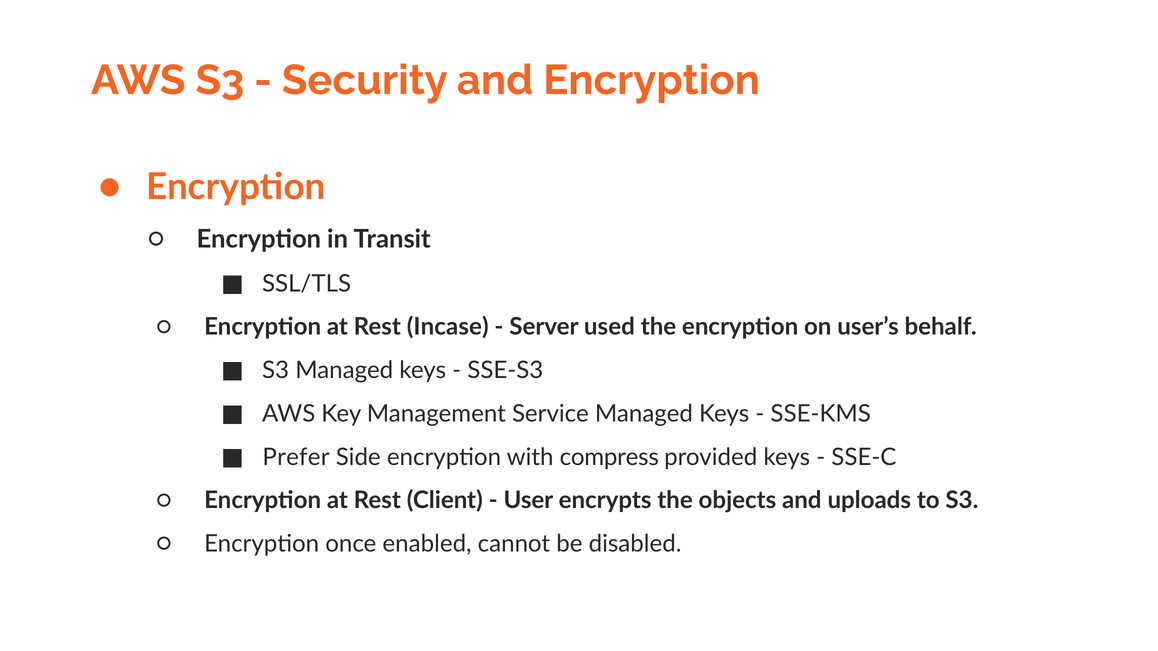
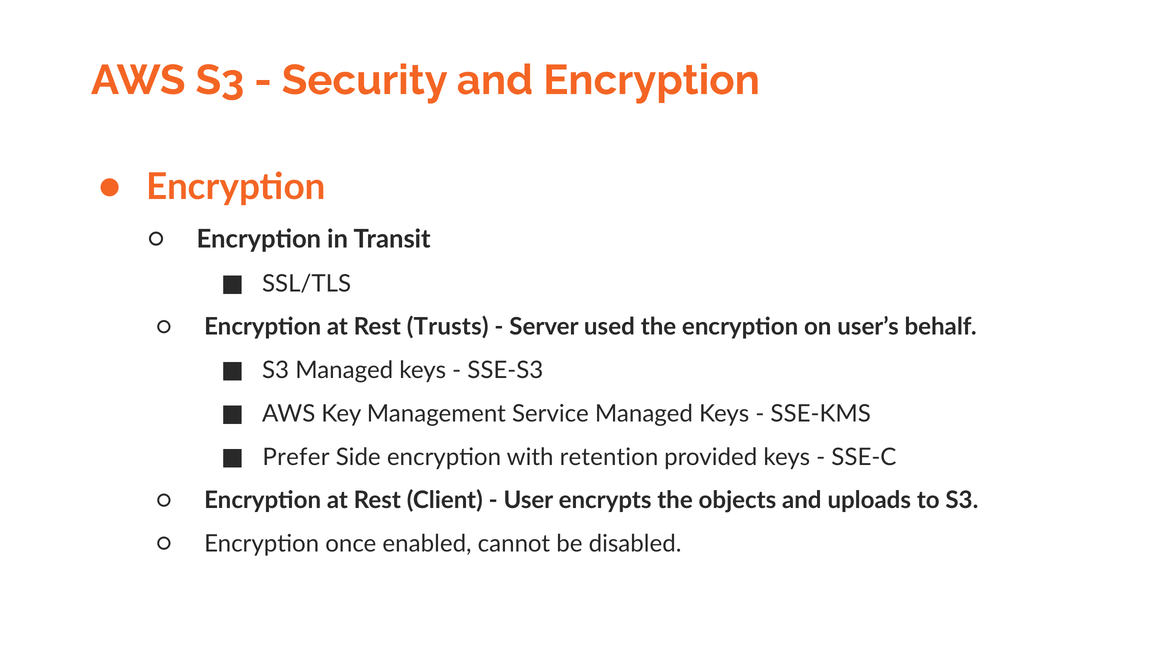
Incase: Incase -> Trusts
compress: compress -> retention
